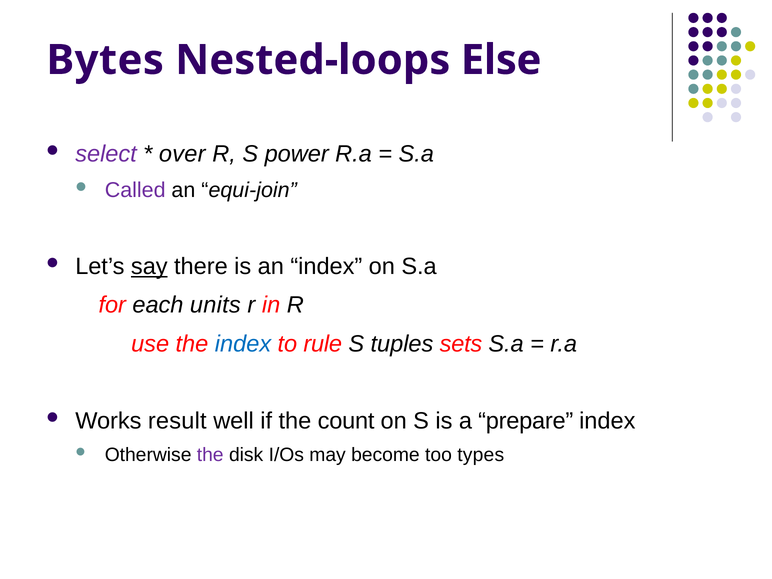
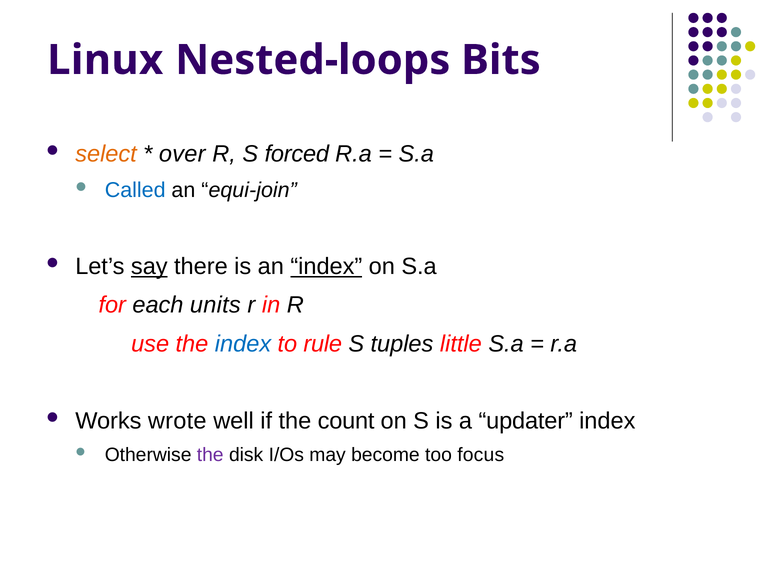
Bytes: Bytes -> Linux
Else: Else -> Bits
select colour: purple -> orange
power: power -> forced
Called colour: purple -> blue
index at (326, 266) underline: none -> present
sets: sets -> little
result: result -> wrote
prepare: prepare -> updater
types: types -> focus
